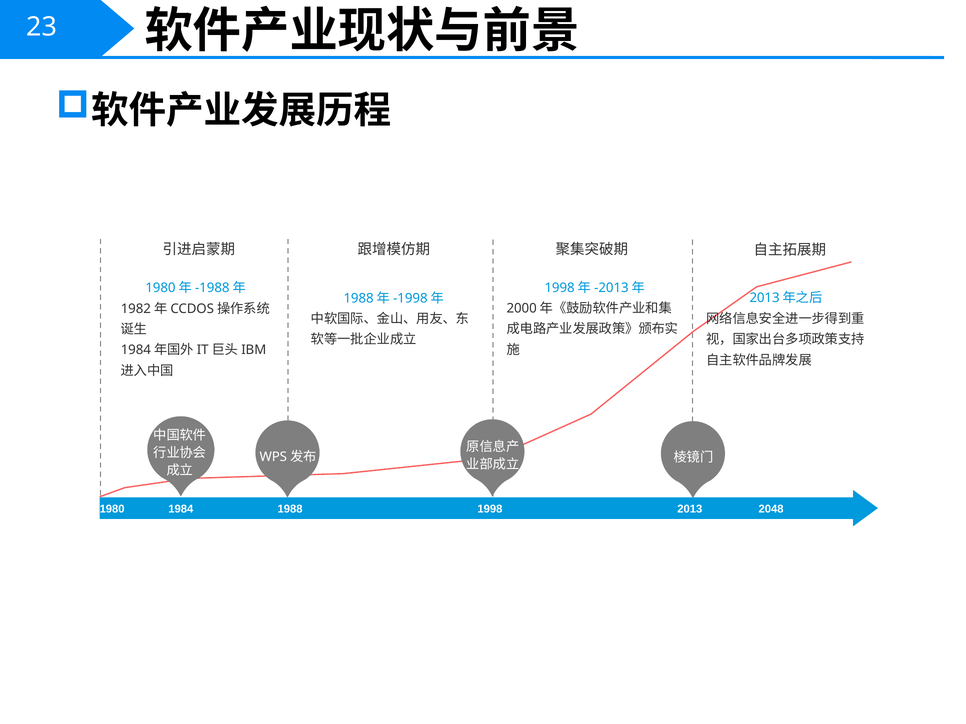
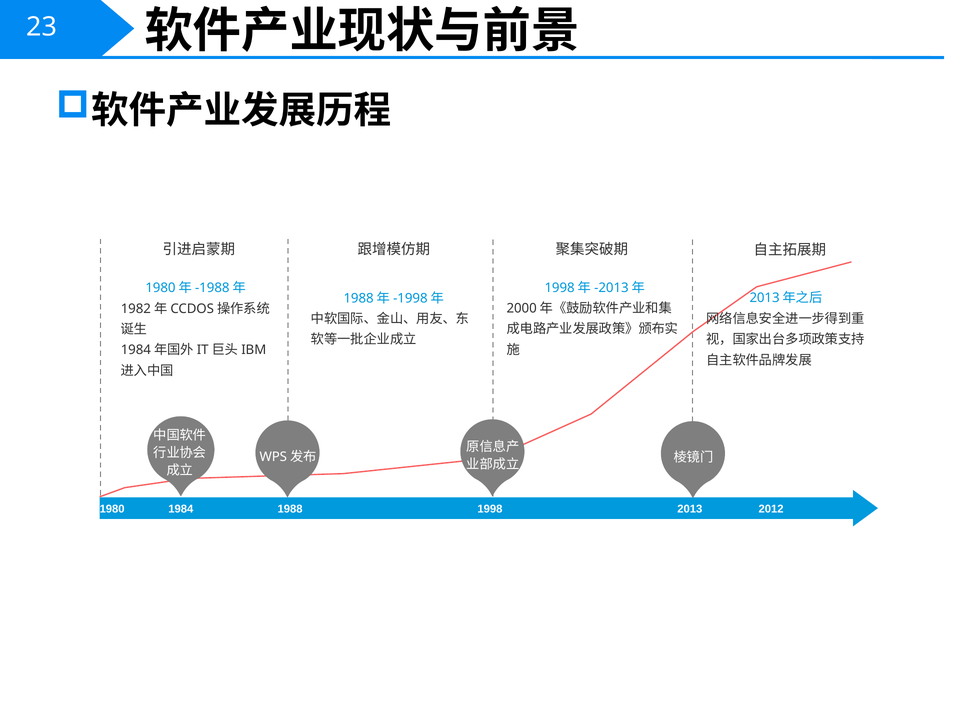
2048: 2048 -> 2012
